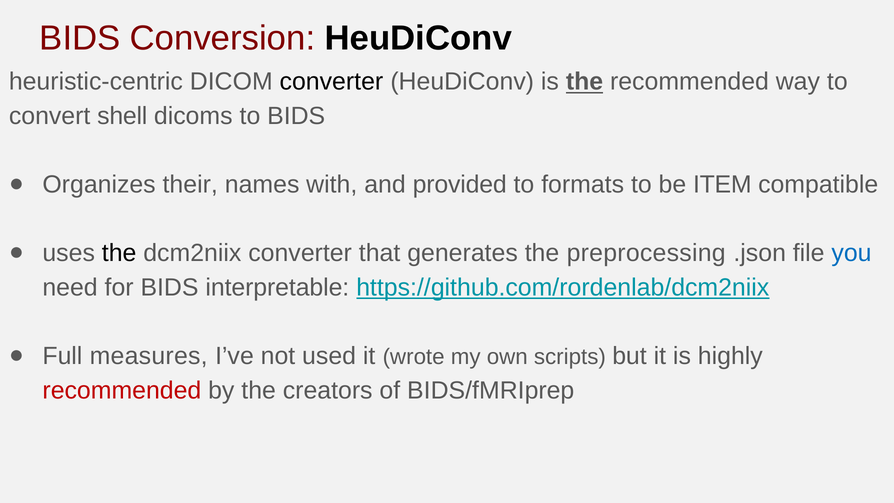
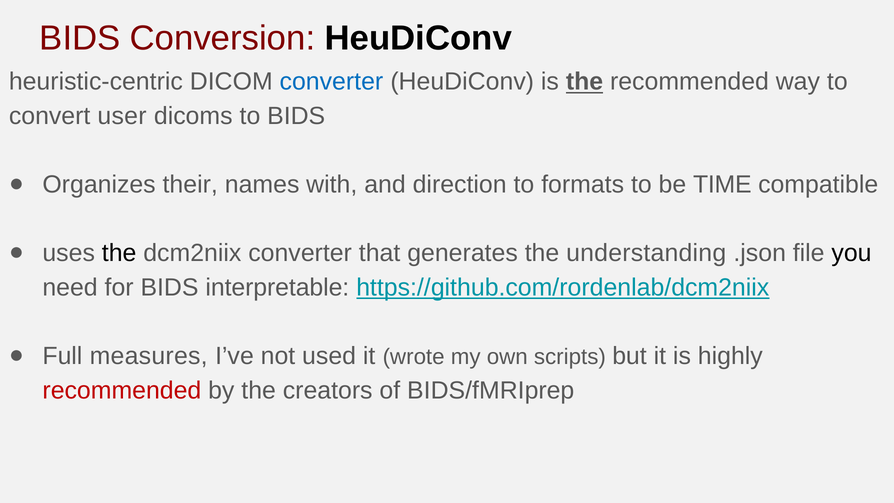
converter at (331, 82) colour: black -> blue
shell: shell -> user
provided: provided -> direction
ITEM: ITEM -> TIME
preprocessing: preprocessing -> understanding
you colour: blue -> black
